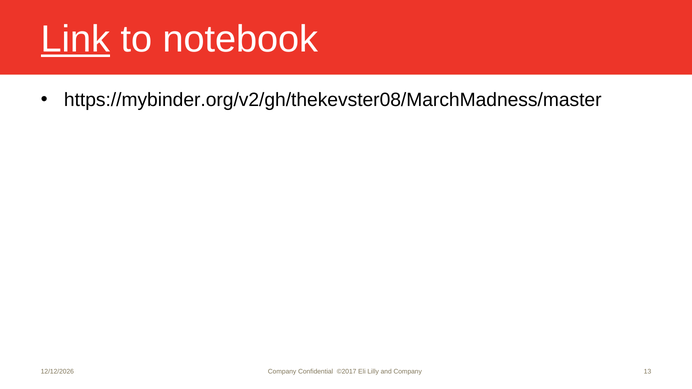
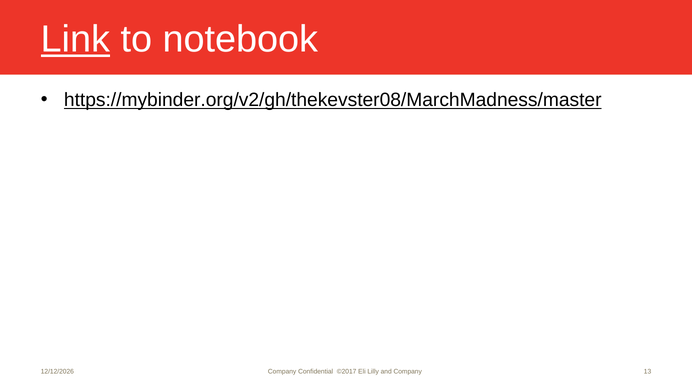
https://mybinder.org/v2/gh/thekevster08/MarchMadness/master underline: none -> present
